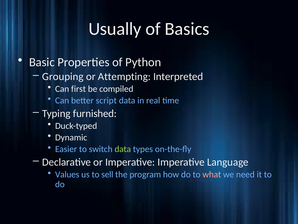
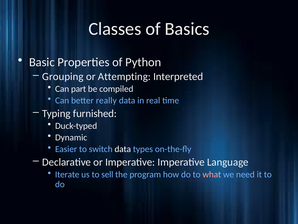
Usually: Usually -> Classes
first: first -> part
script: script -> really
data at (123, 149) colour: light green -> white
Values: Values -> Iterate
